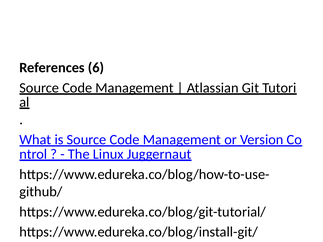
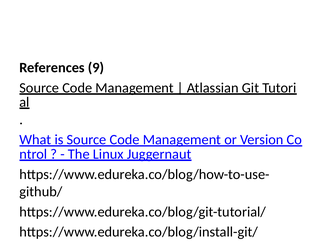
6: 6 -> 9
